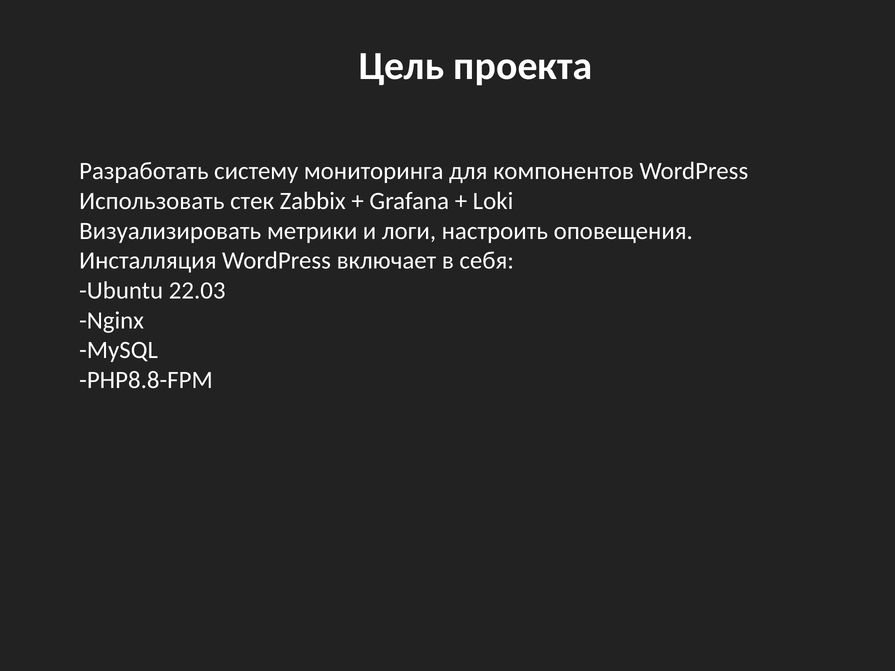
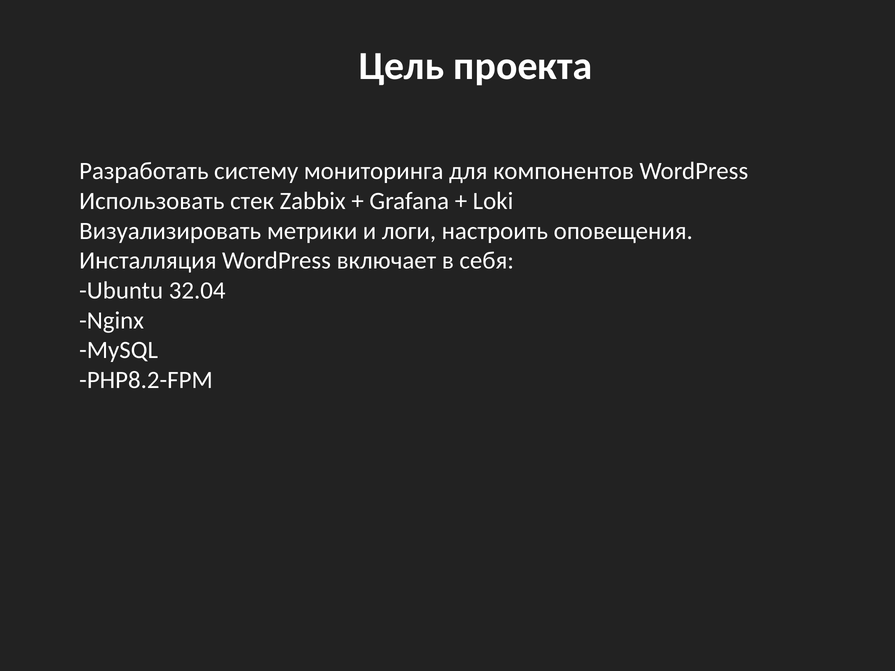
22.03: 22.03 -> 32.04
PHP8.8-FPM: PHP8.8-FPM -> PHP8.2-FPM
